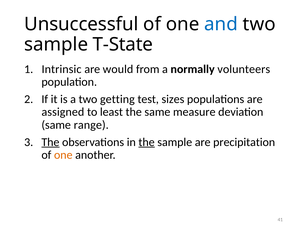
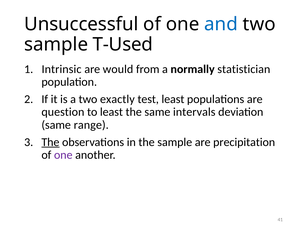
T-State: T-State -> T-Used
volunteers: volunteers -> statistician
getting: getting -> exactly
test sizes: sizes -> least
assigned: assigned -> question
measure: measure -> intervals
the at (147, 142) underline: present -> none
one at (63, 155) colour: orange -> purple
